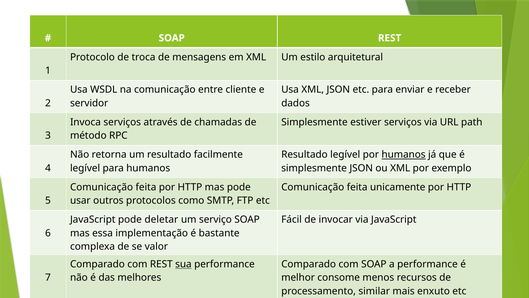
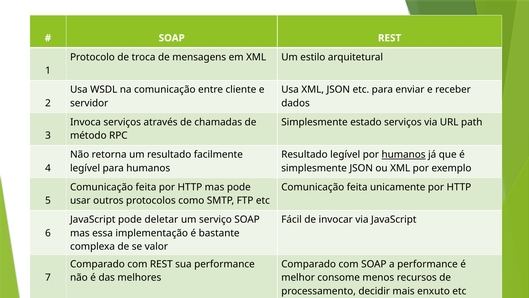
estiver: estiver -> estado
sua underline: present -> none
similar: similar -> decidir
